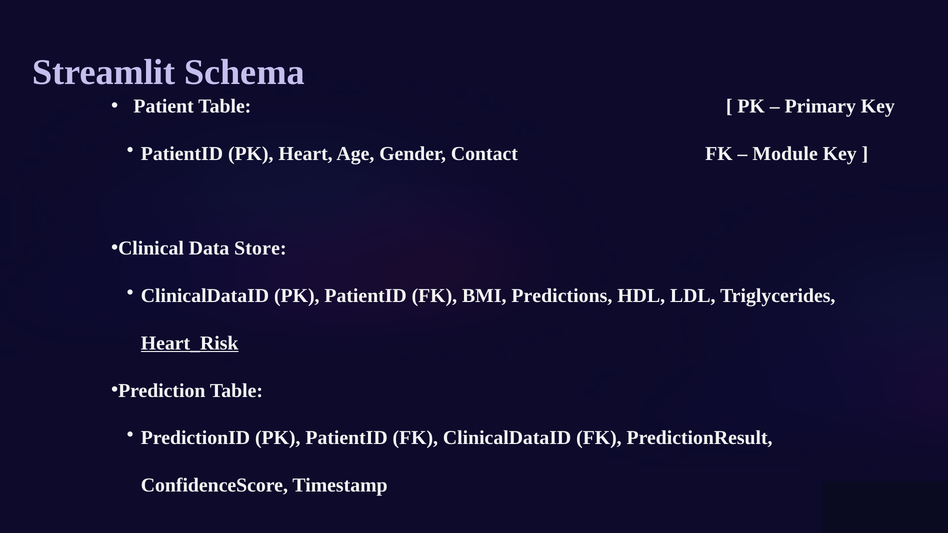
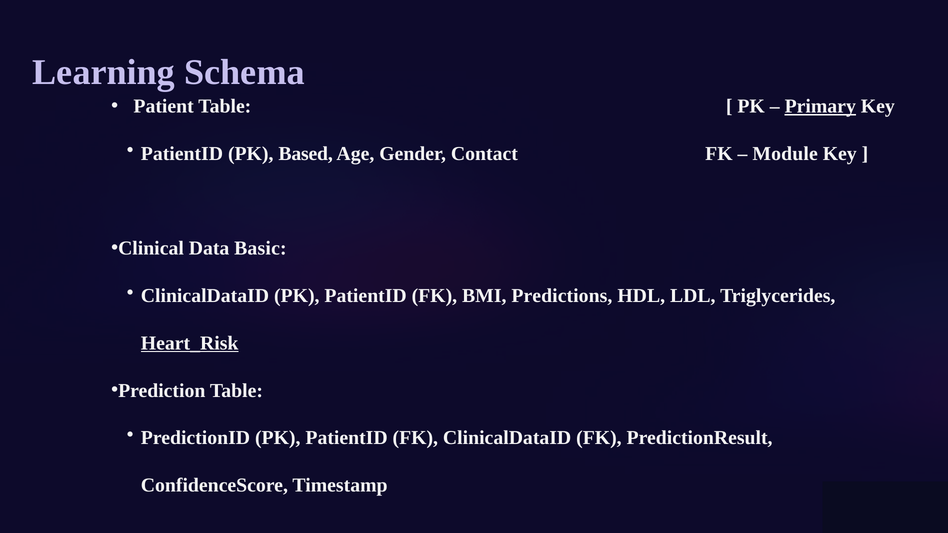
Streamlit: Streamlit -> Learning
Primary underline: none -> present
Heart: Heart -> Based
Store: Store -> Basic
